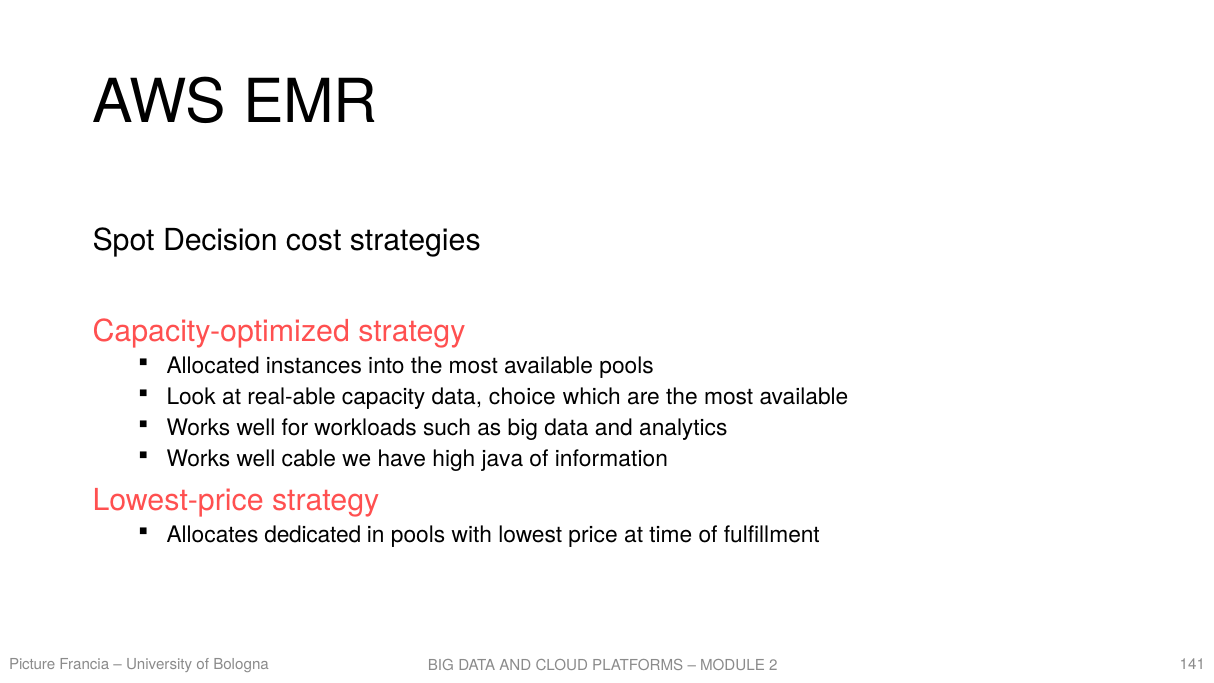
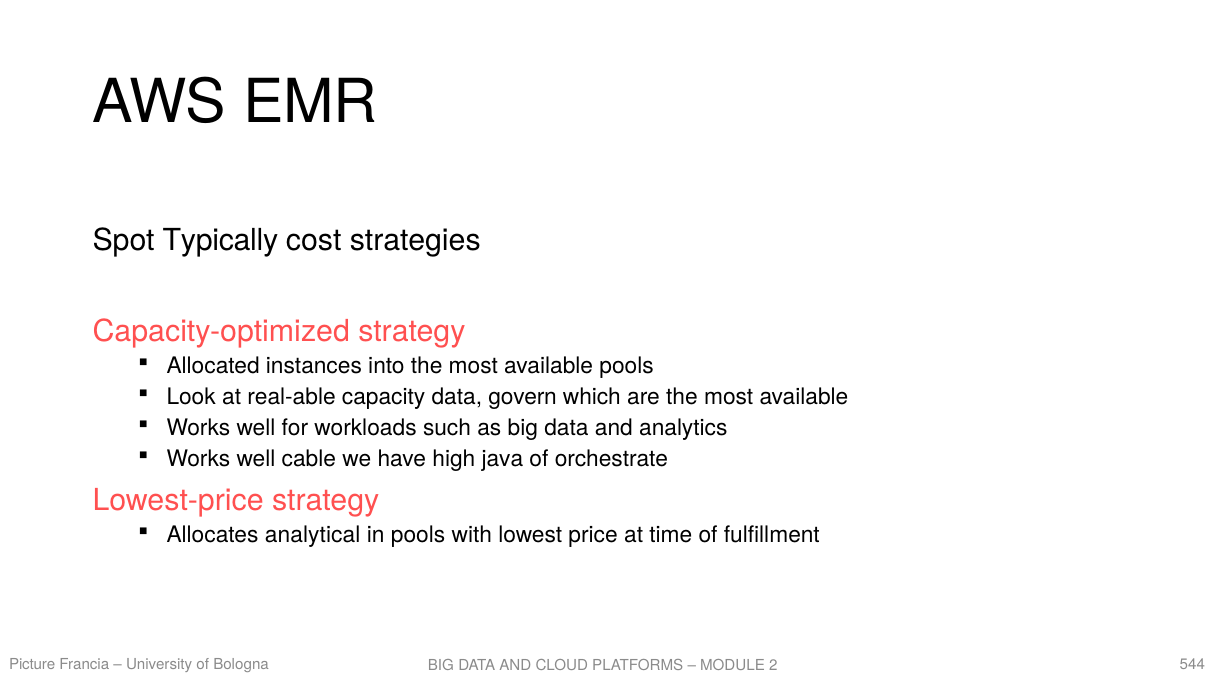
Decision: Decision -> Typically
choice: choice -> govern
information: information -> orchestrate
dedicated: dedicated -> analytical
141: 141 -> 544
